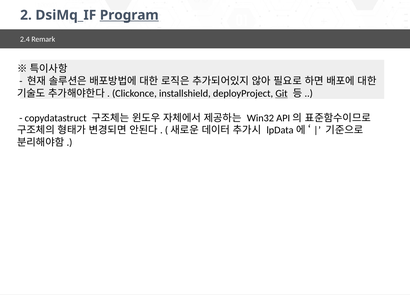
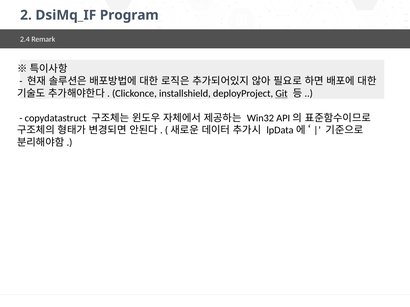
Program underline: present -> none
